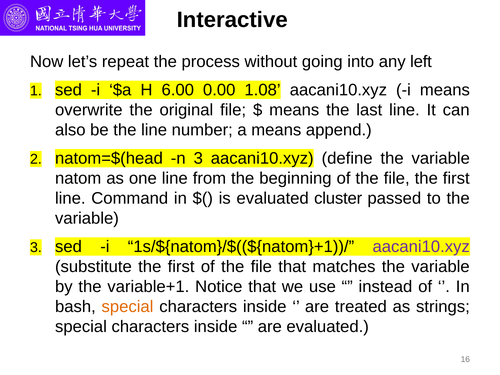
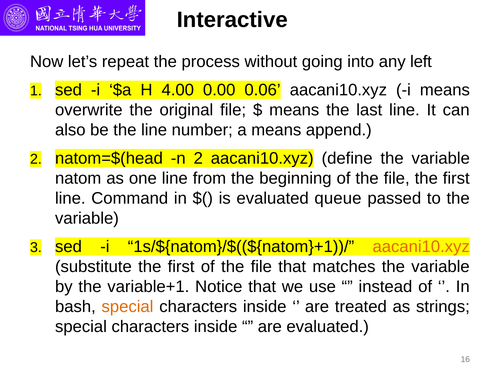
6.00: 6.00 -> 4.00
1.08: 1.08 -> 0.06
n 3: 3 -> 2
cluster: cluster -> queue
aacani10.xyz at (421, 247) colour: purple -> orange
